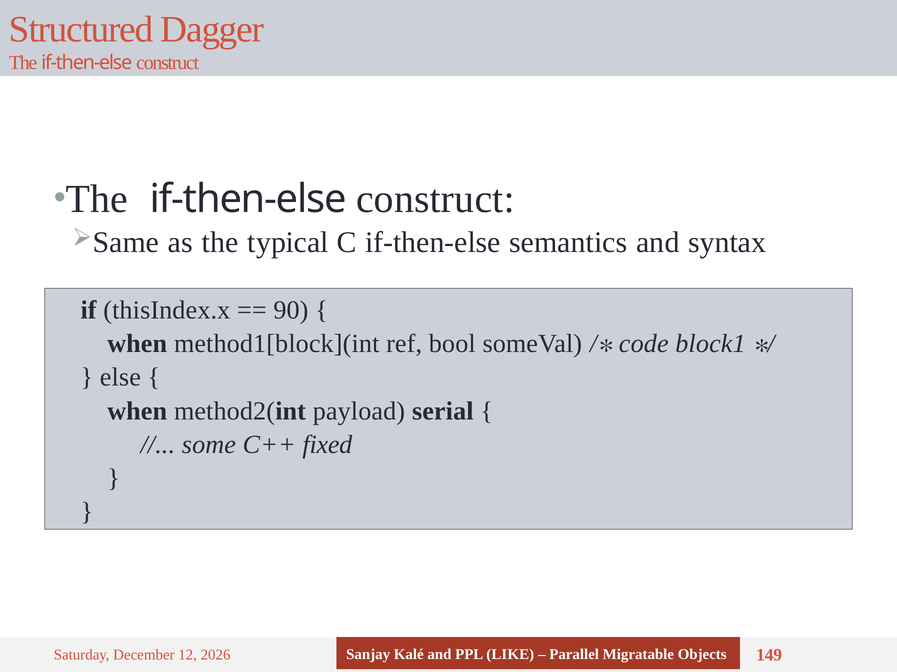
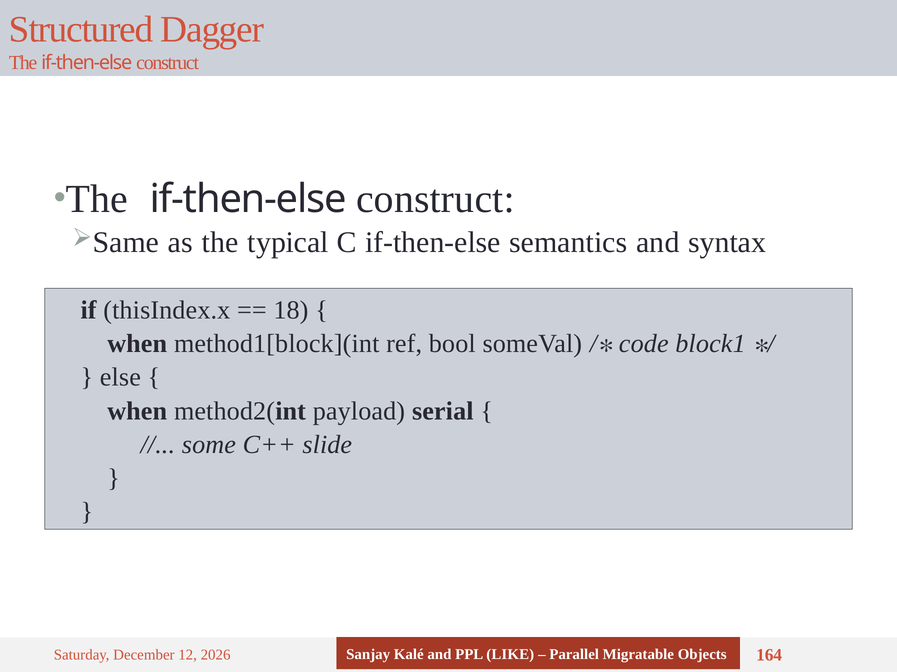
90: 90 -> 18
fixed: fixed -> slide
149: 149 -> 164
